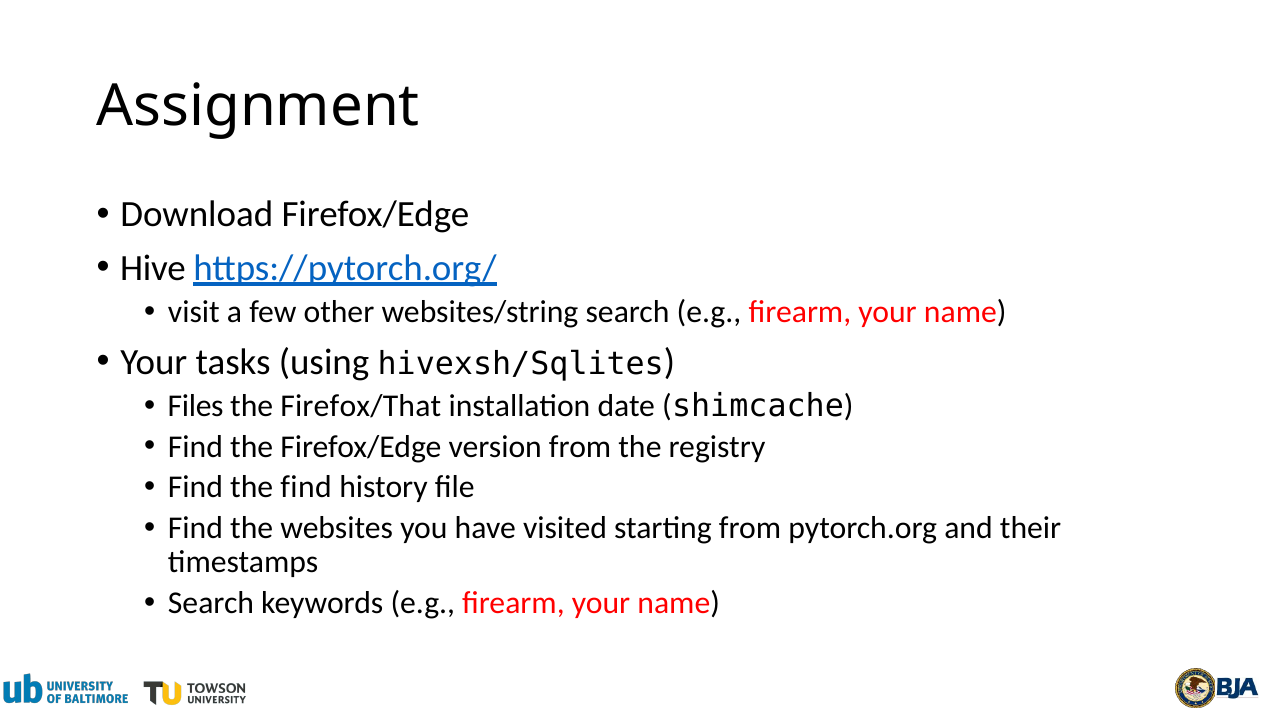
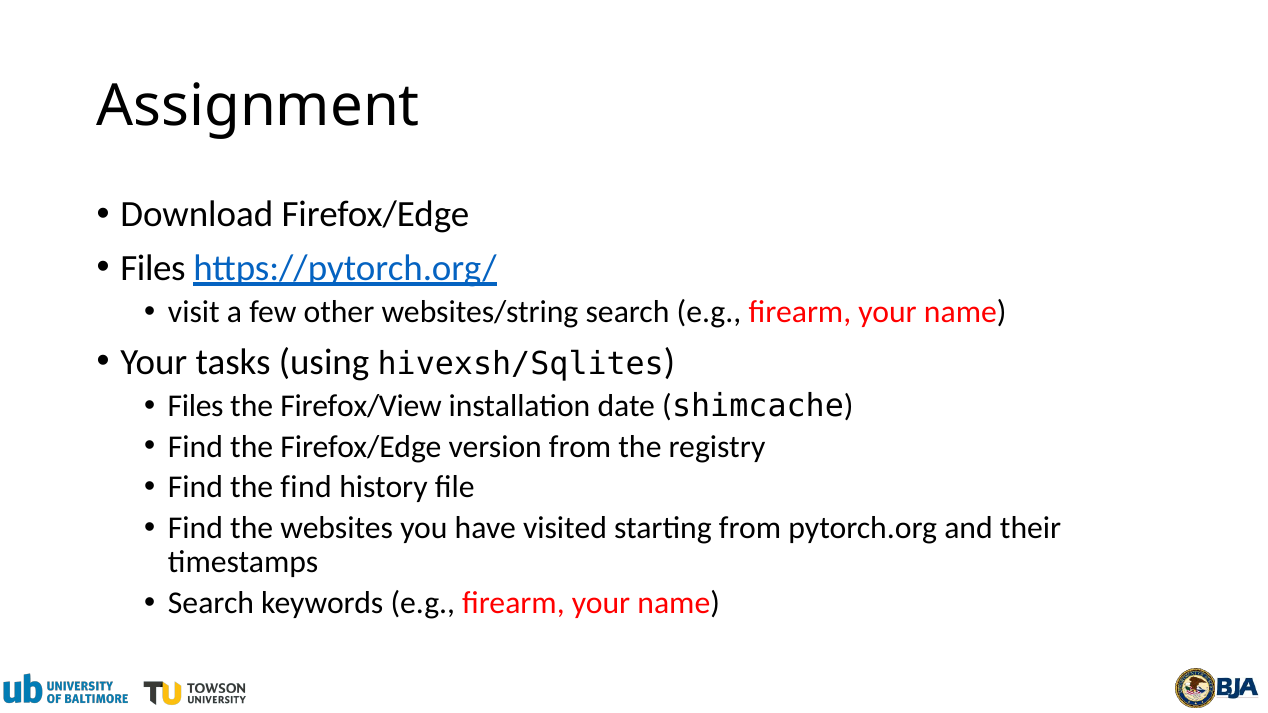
Hive at (153, 268): Hive -> Files
Firefox/That: Firefox/That -> Firefox/View
